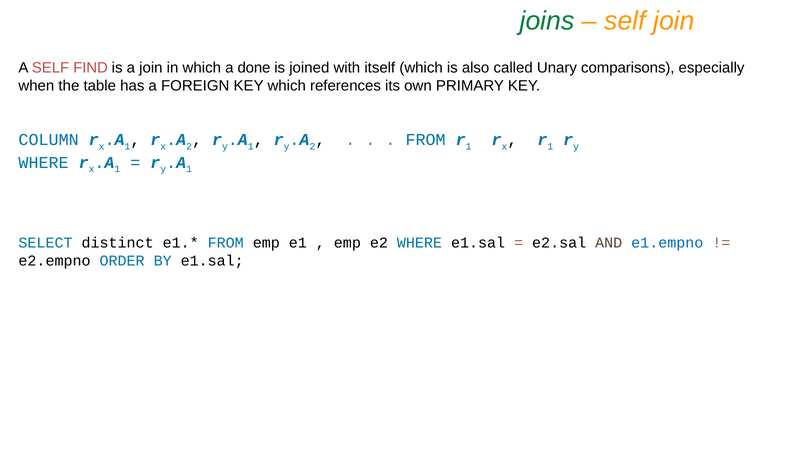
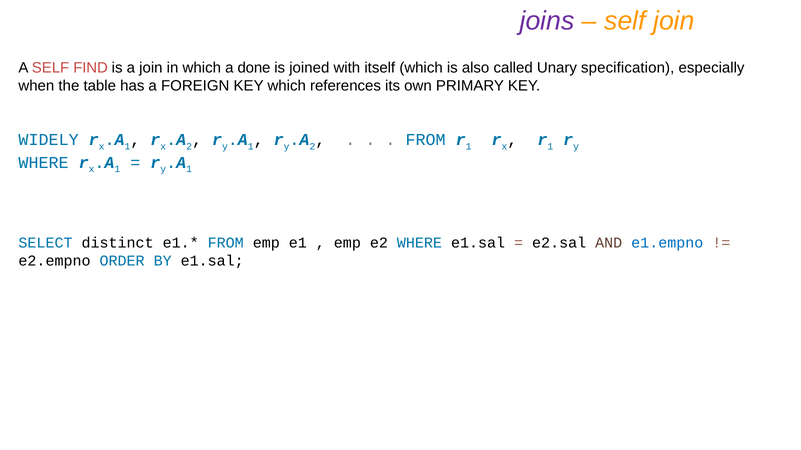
joins colour: green -> purple
comparisons: comparisons -> specification
COLUMN: COLUMN -> WIDELY
